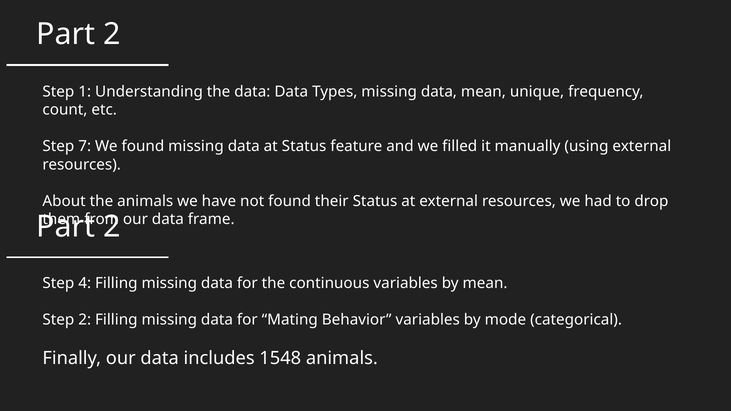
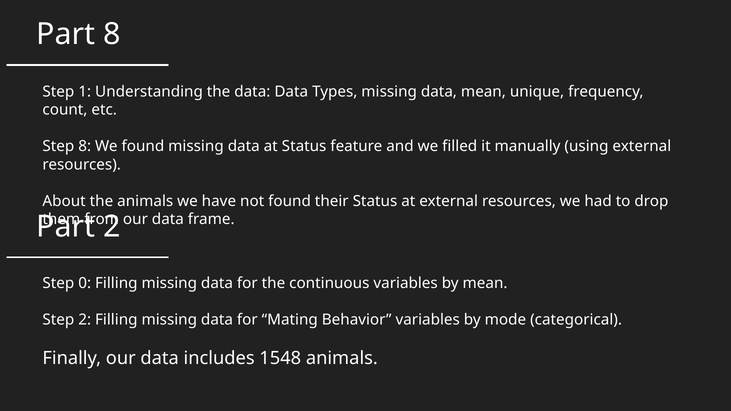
2 at (112, 34): 2 -> 8
Step 7: 7 -> 8
4: 4 -> 0
